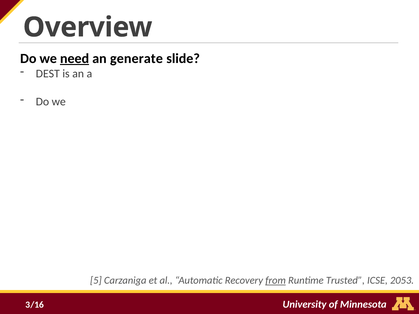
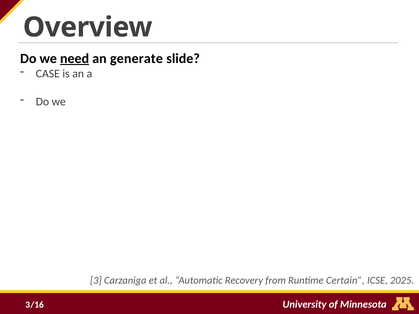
DEST: DEST -> CASE
5 at (96, 281): 5 -> 3
from underline: present -> none
Trusted: Trusted -> Certain
2053: 2053 -> 2025
